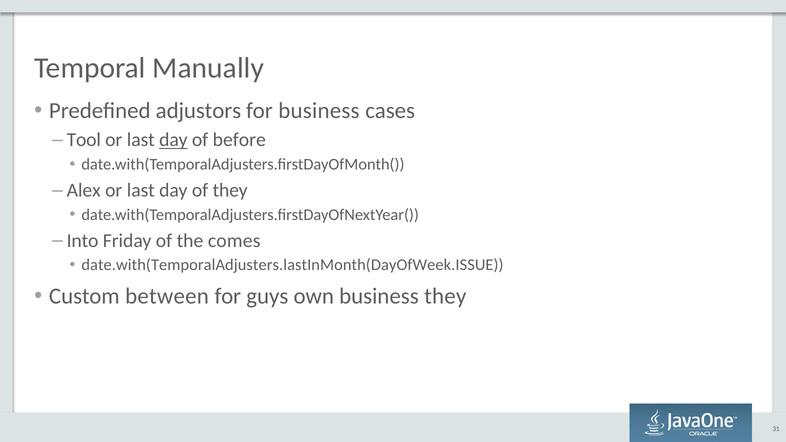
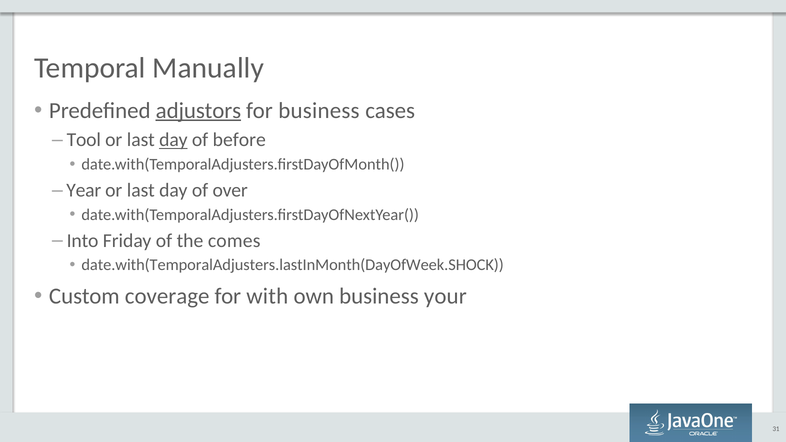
adjustors underline: none -> present
Alex: Alex -> Year
of they: they -> over
date.with(TemporalAdjusters.lastInMonth(DayOfWeek.ISSUE: date.with(TemporalAdjusters.lastInMonth(DayOfWeek.ISSUE -> date.with(TemporalAdjusters.lastInMonth(DayOfWeek.SHOCK
between: between -> coverage
guys: guys -> with
business they: they -> your
